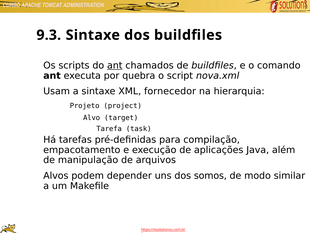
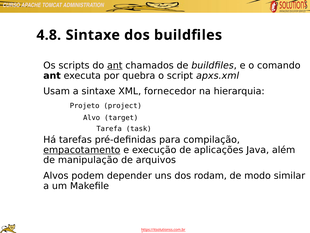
9.3: 9.3 -> 4.8
nova.xml: nova.xml -> apxs.xml
empacotamento underline: none -> present
somos: somos -> rodam
